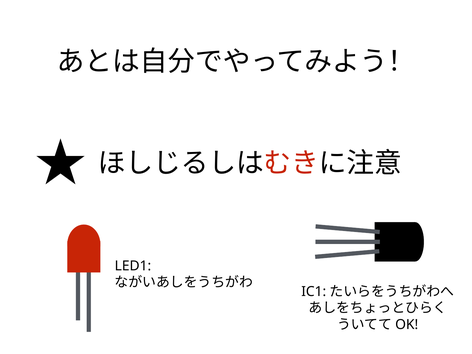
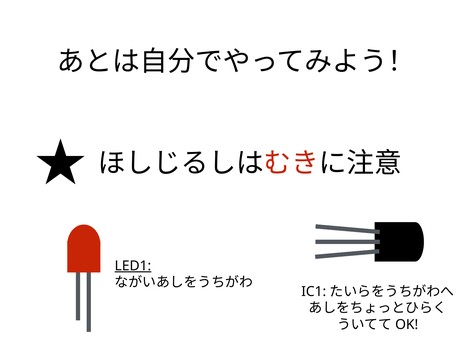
LED1 underline: none -> present
